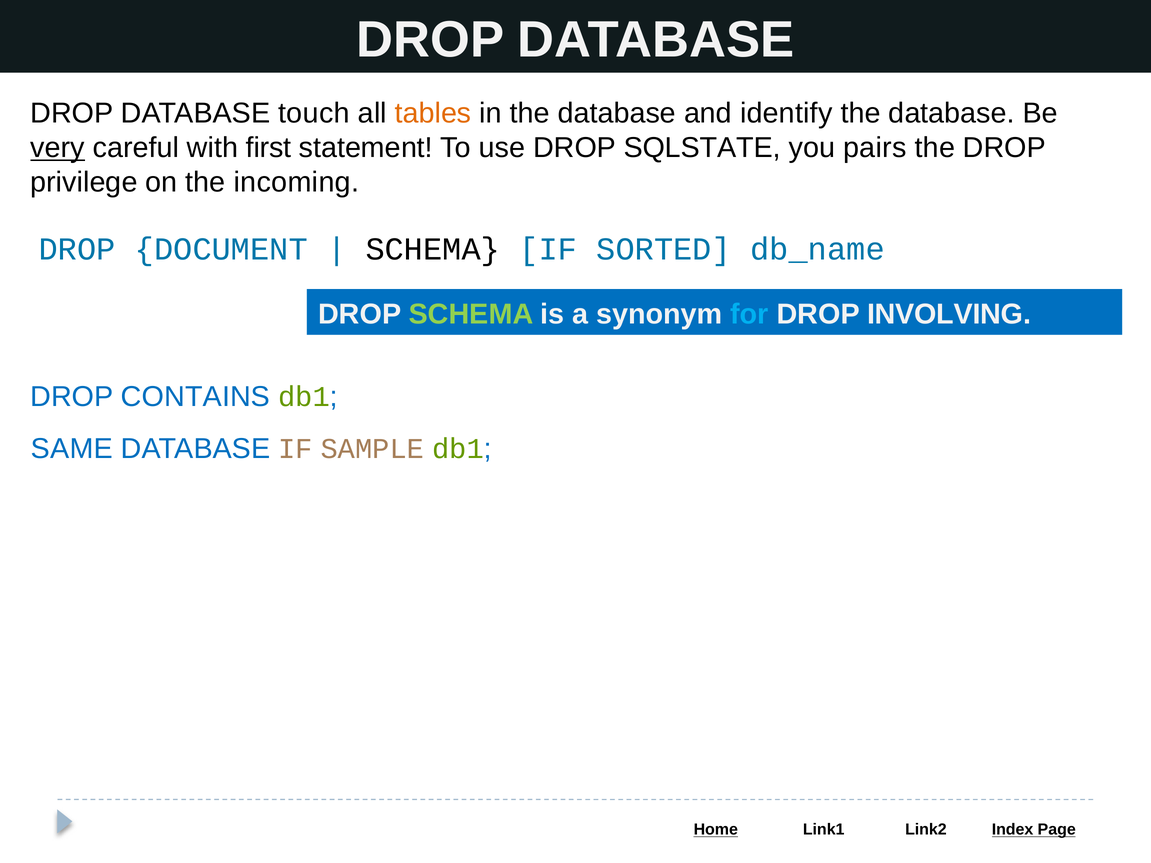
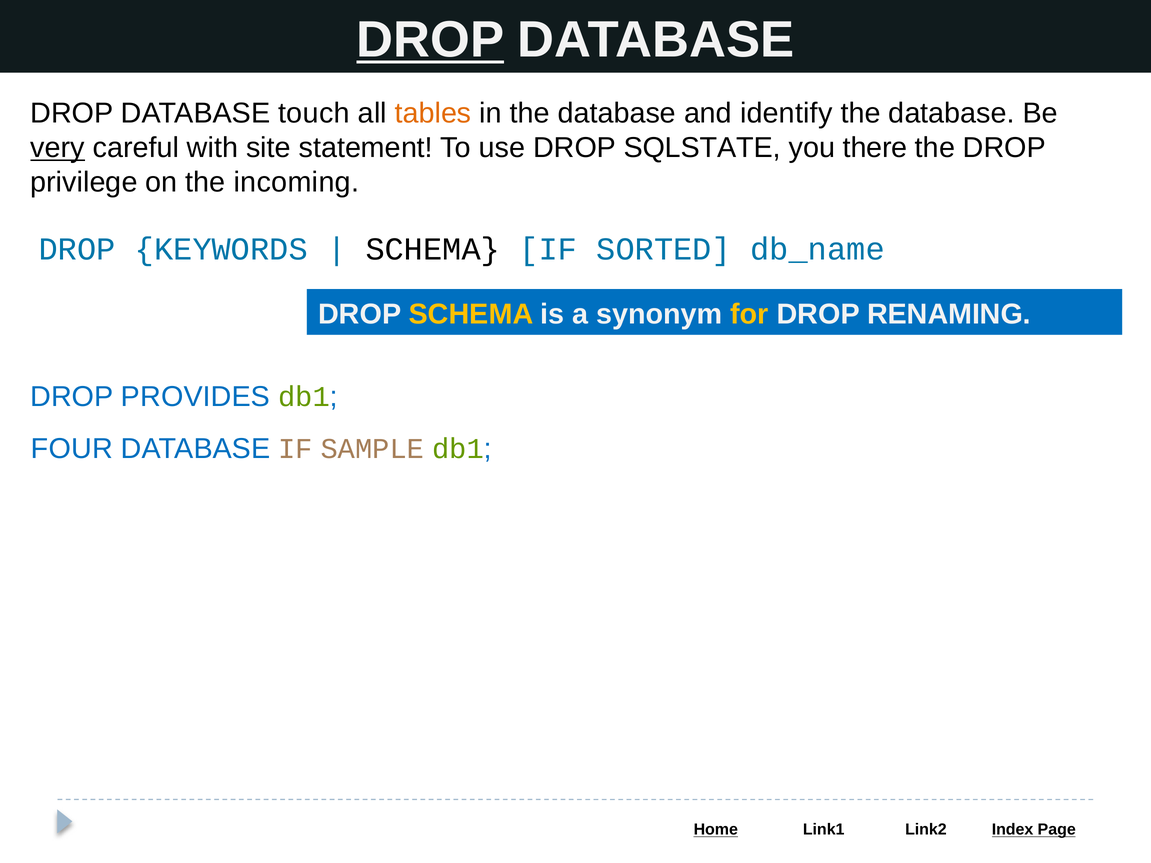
DROP at (430, 40) underline: none -> present
first: first -> site
pairs: pairs -> there
DOCUMENT: DOCUMENT -> KEYWORDS
SCHEMA at (471, 314) colour: light green -> yellow
for colour: light blue -> yellow
INVOLVING: INVOLVING -> RENAMING
CONTAINS: CONTAINS -> PROVIDES
SAME: SAME -> FOUR
